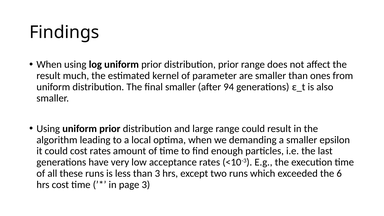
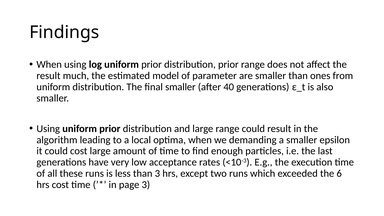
kernel: kernel -> model
94: 94 -> 40
cost rates: rates -> large
